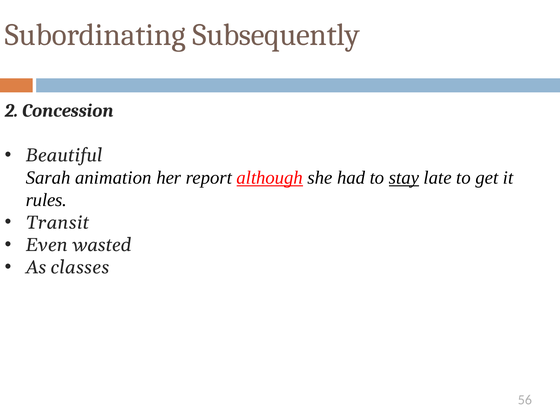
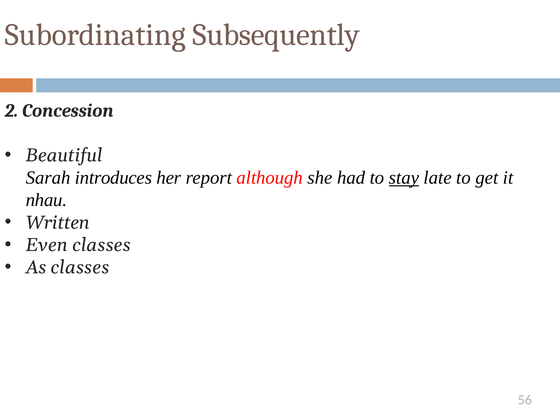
animation: animation -> introduces
although underline: present -> none
rules: rules -> nhau
Transit: Transit -> Written
Even wasted: wasted -> classes
